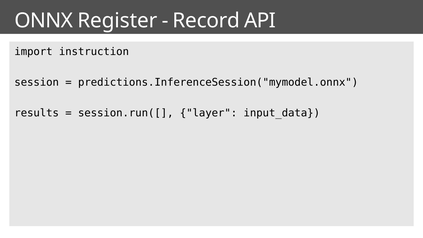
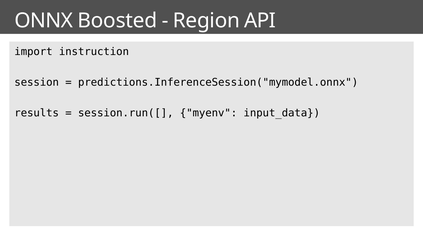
Register: Register -> Boosted
Record: Record -> Region
layer: layer -> myenv
